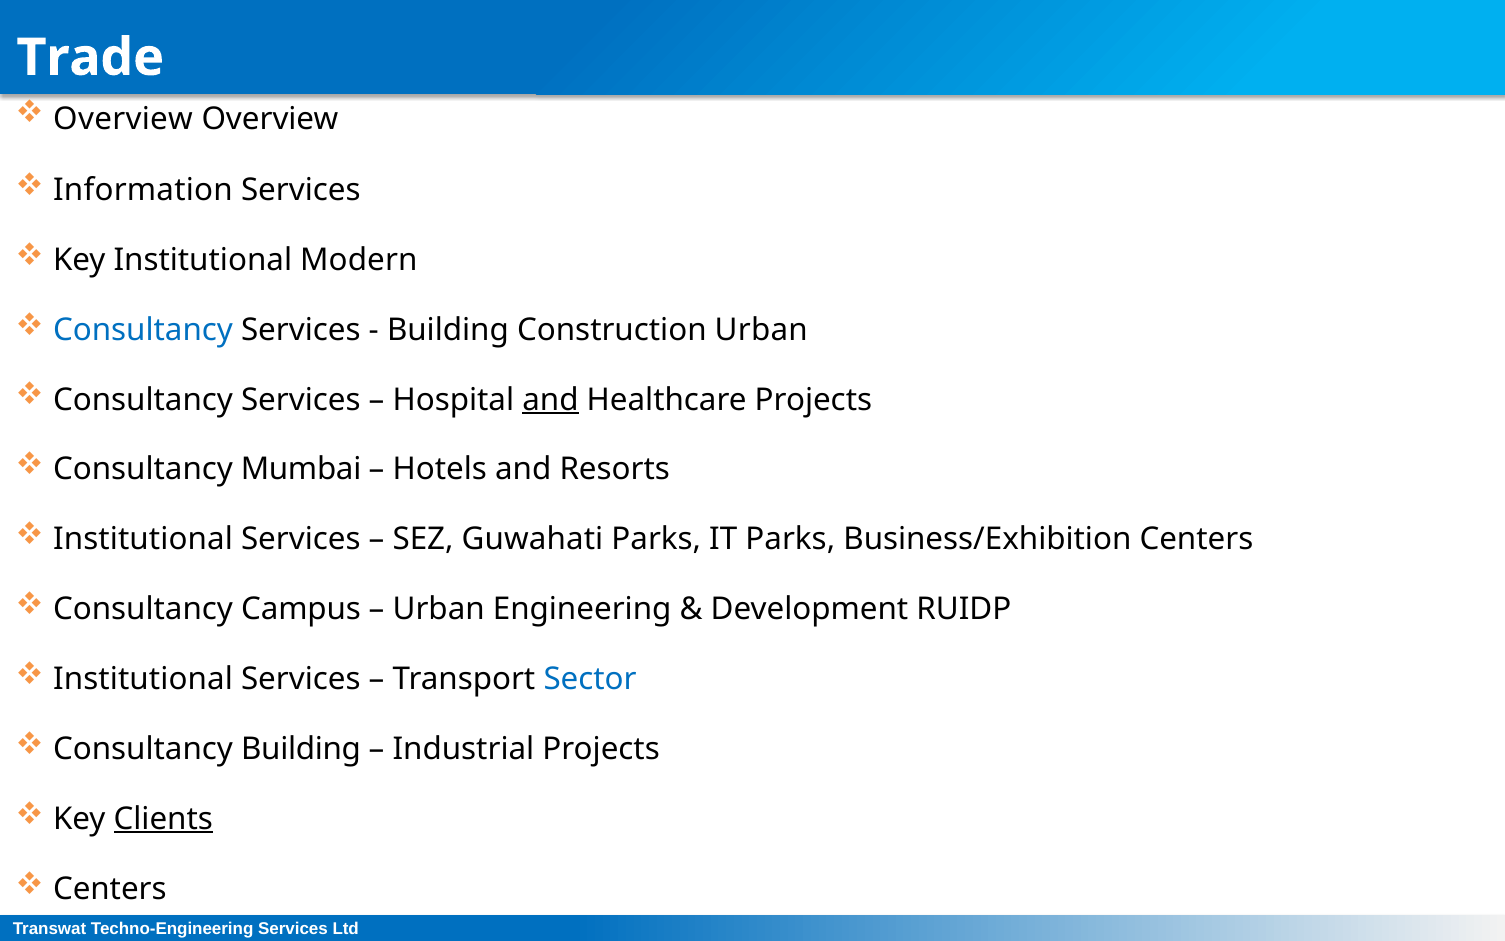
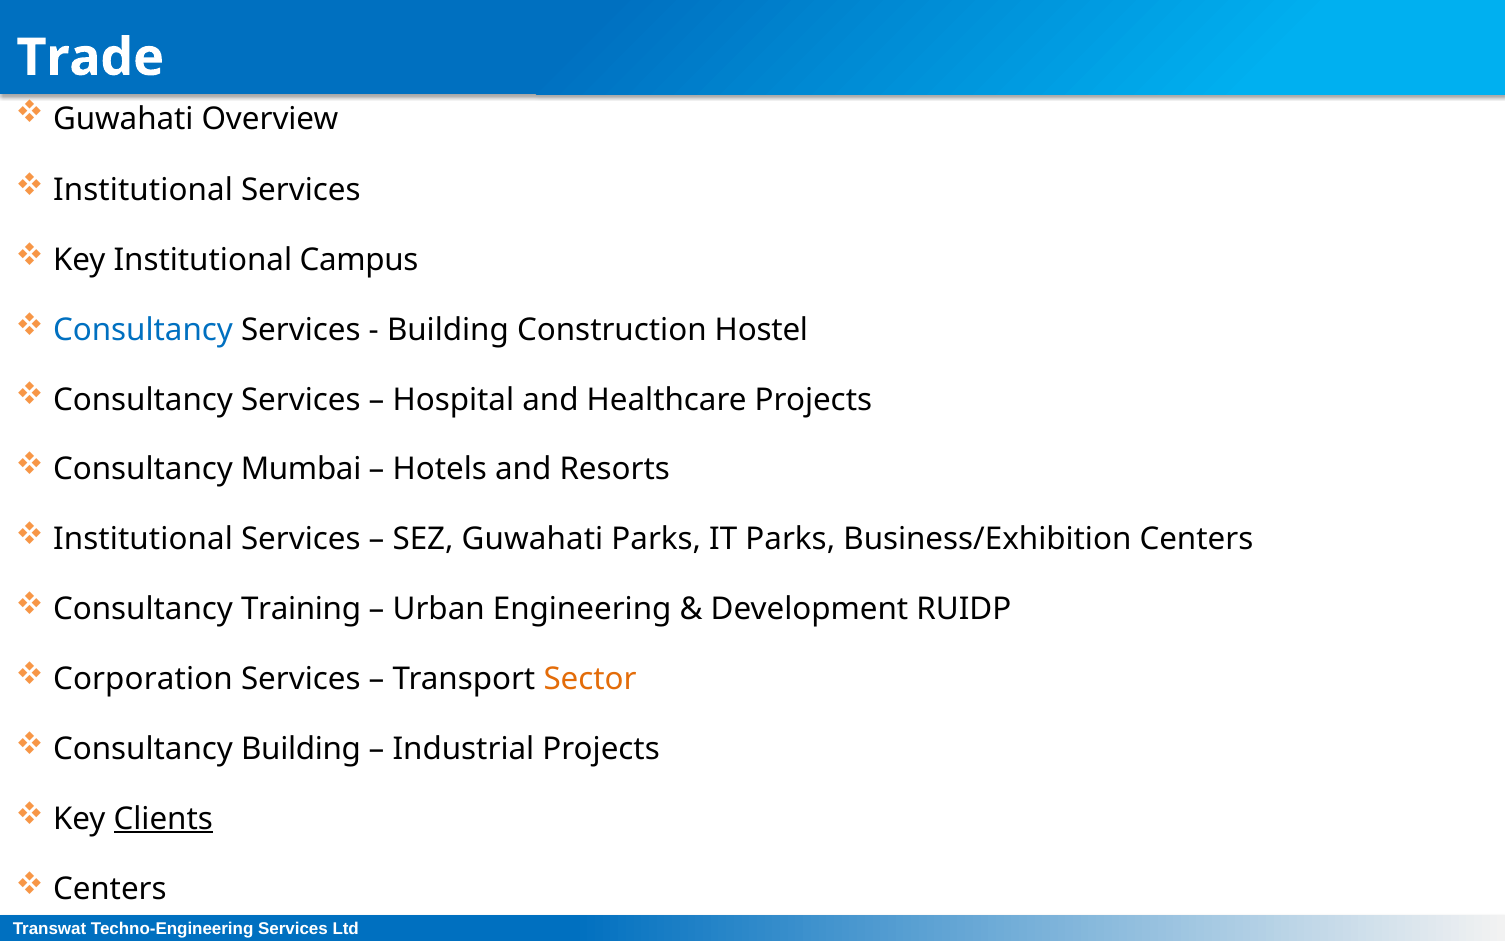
Overview at (123, 119): Overview -> Guwahati
Information at (143, 190): Information -> Institutional
Modern: Modern -> Campus
Construction Urban: Urban -> Hostel
and at (550, 400) underline: present -> none
Campus: Campus -> Training
Institutional at (143, 679): Institutional -> Corporation
Sector colour: blue -> orange
